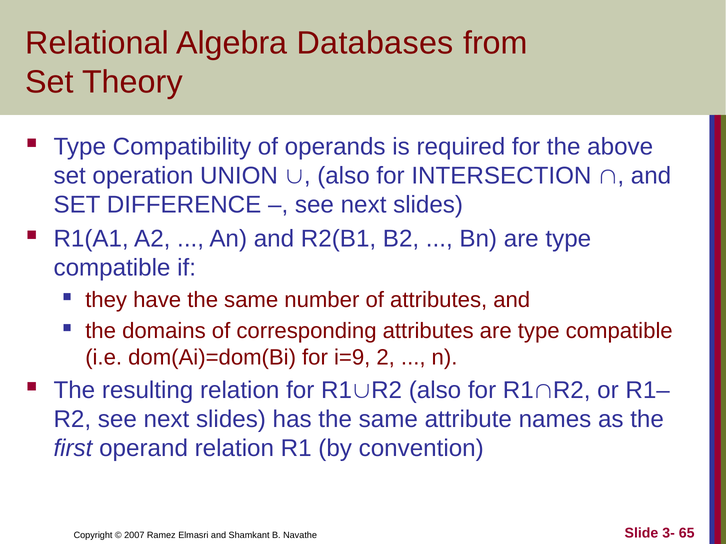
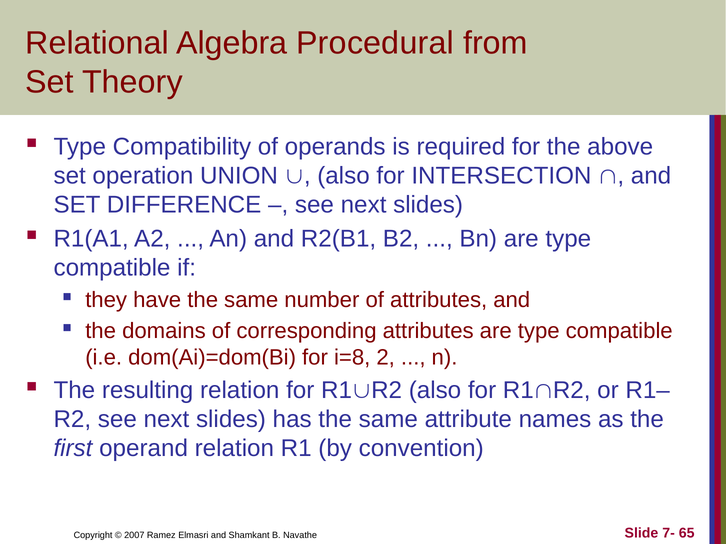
Databases: Databases -> Procedural
i=9: i=9 -> i=8
3-: 3- -> 7-
